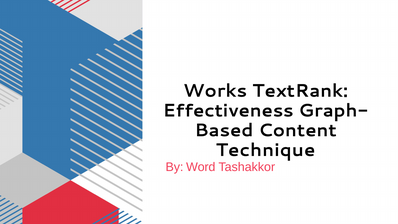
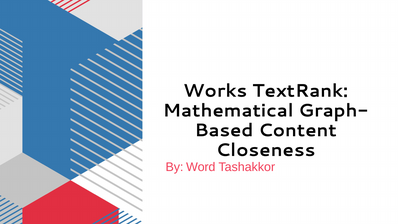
Effectiveness: Effectiveness -> Mathematical
Technique: Technique -> Closeness
